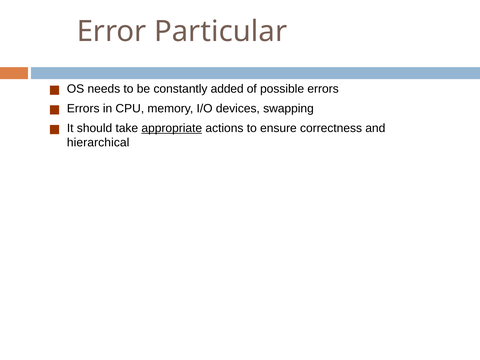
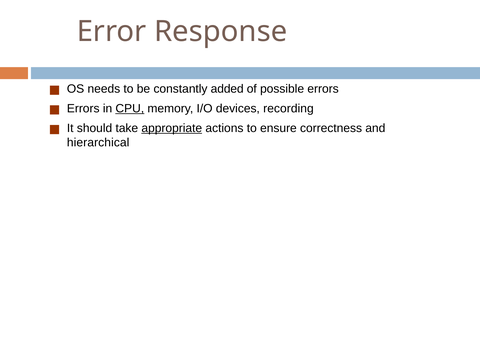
Particular: Particular -> Response
CPU underline: none -> present
swapping: swapping -> recording
